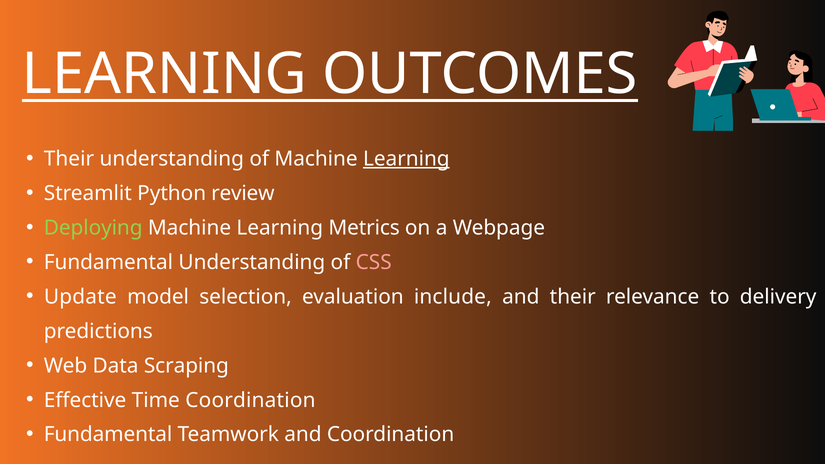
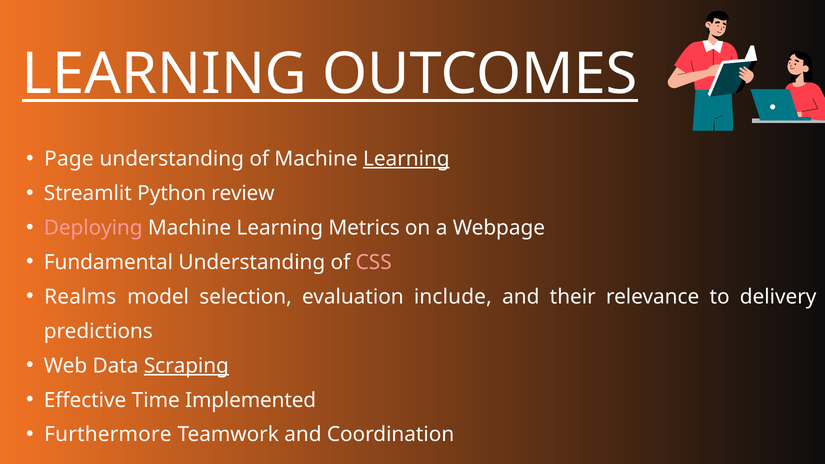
Their at (69, 159): Their -> Page
Deploying colour: light green -> pink
Update: Update -> Realms
Scraping underline: none -> present
Time Coordination: Coordination -> Implemented
Fundamental at (108, 435): Fundamental -> Furthermore
